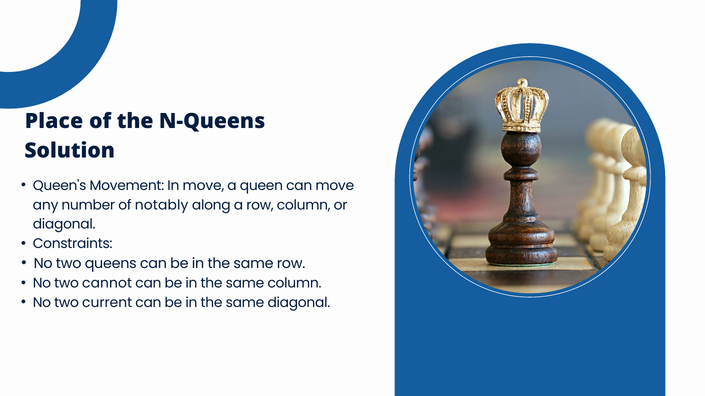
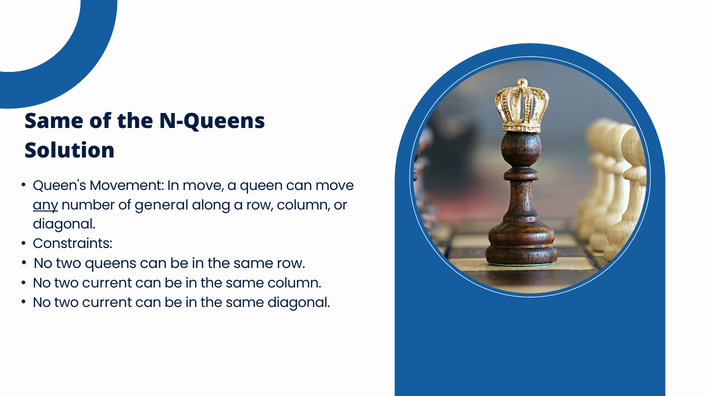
Place at (54, 122): Place -> Same
any underline: none -> present
notably: notably -> general
cannot at (107, 284): cannot -> current
